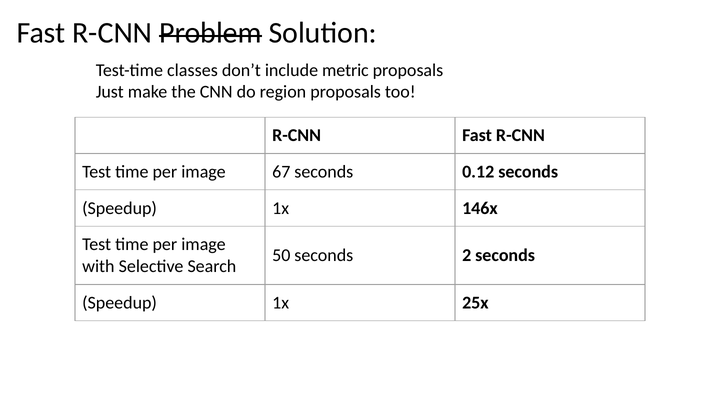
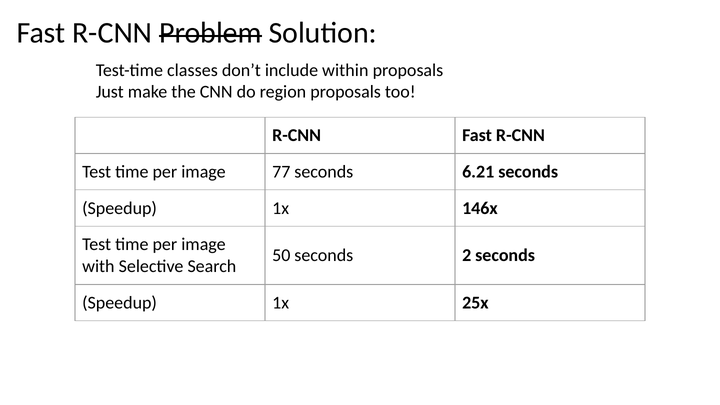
metric: metric -> within
67: 67 -> 77
0.12: 0.12 -> 6.21
